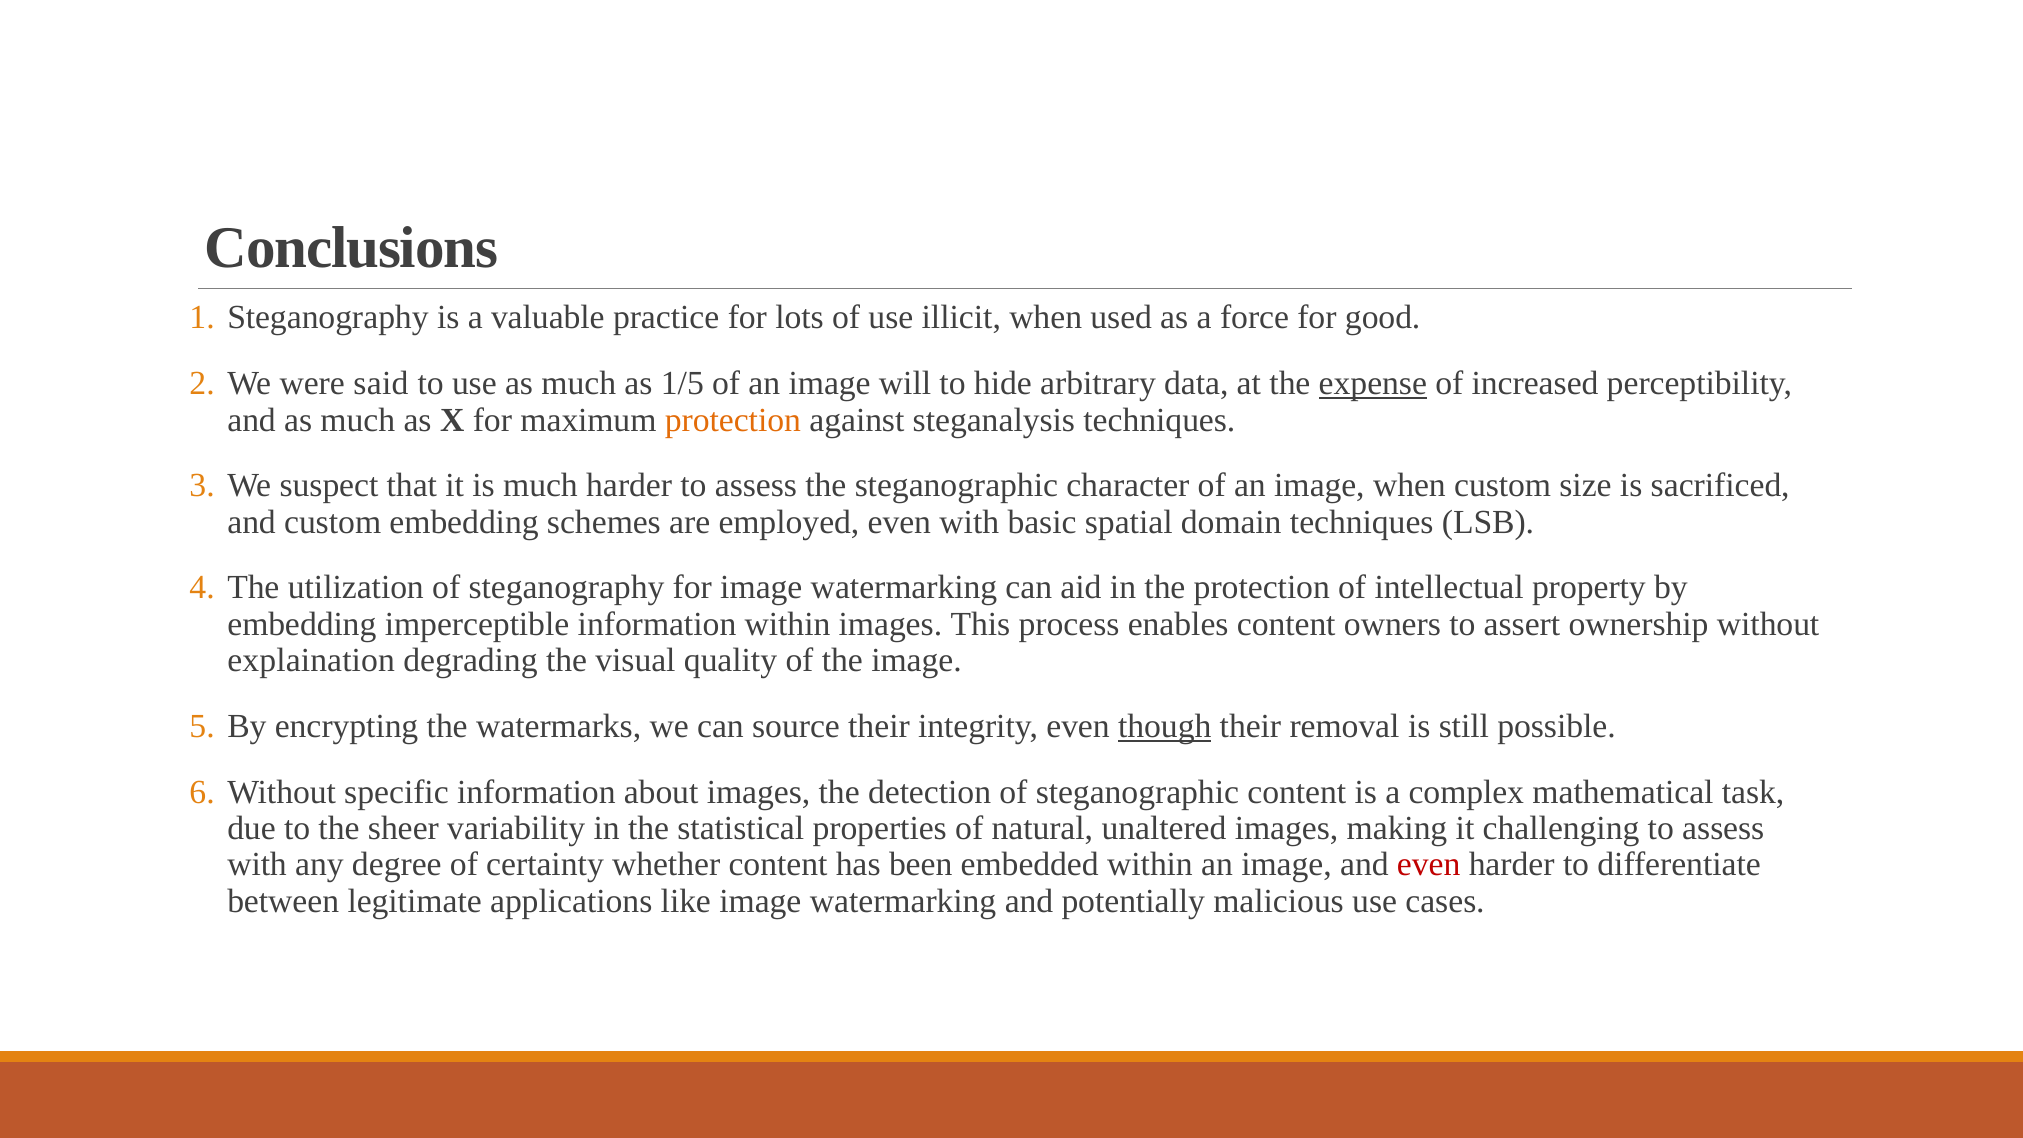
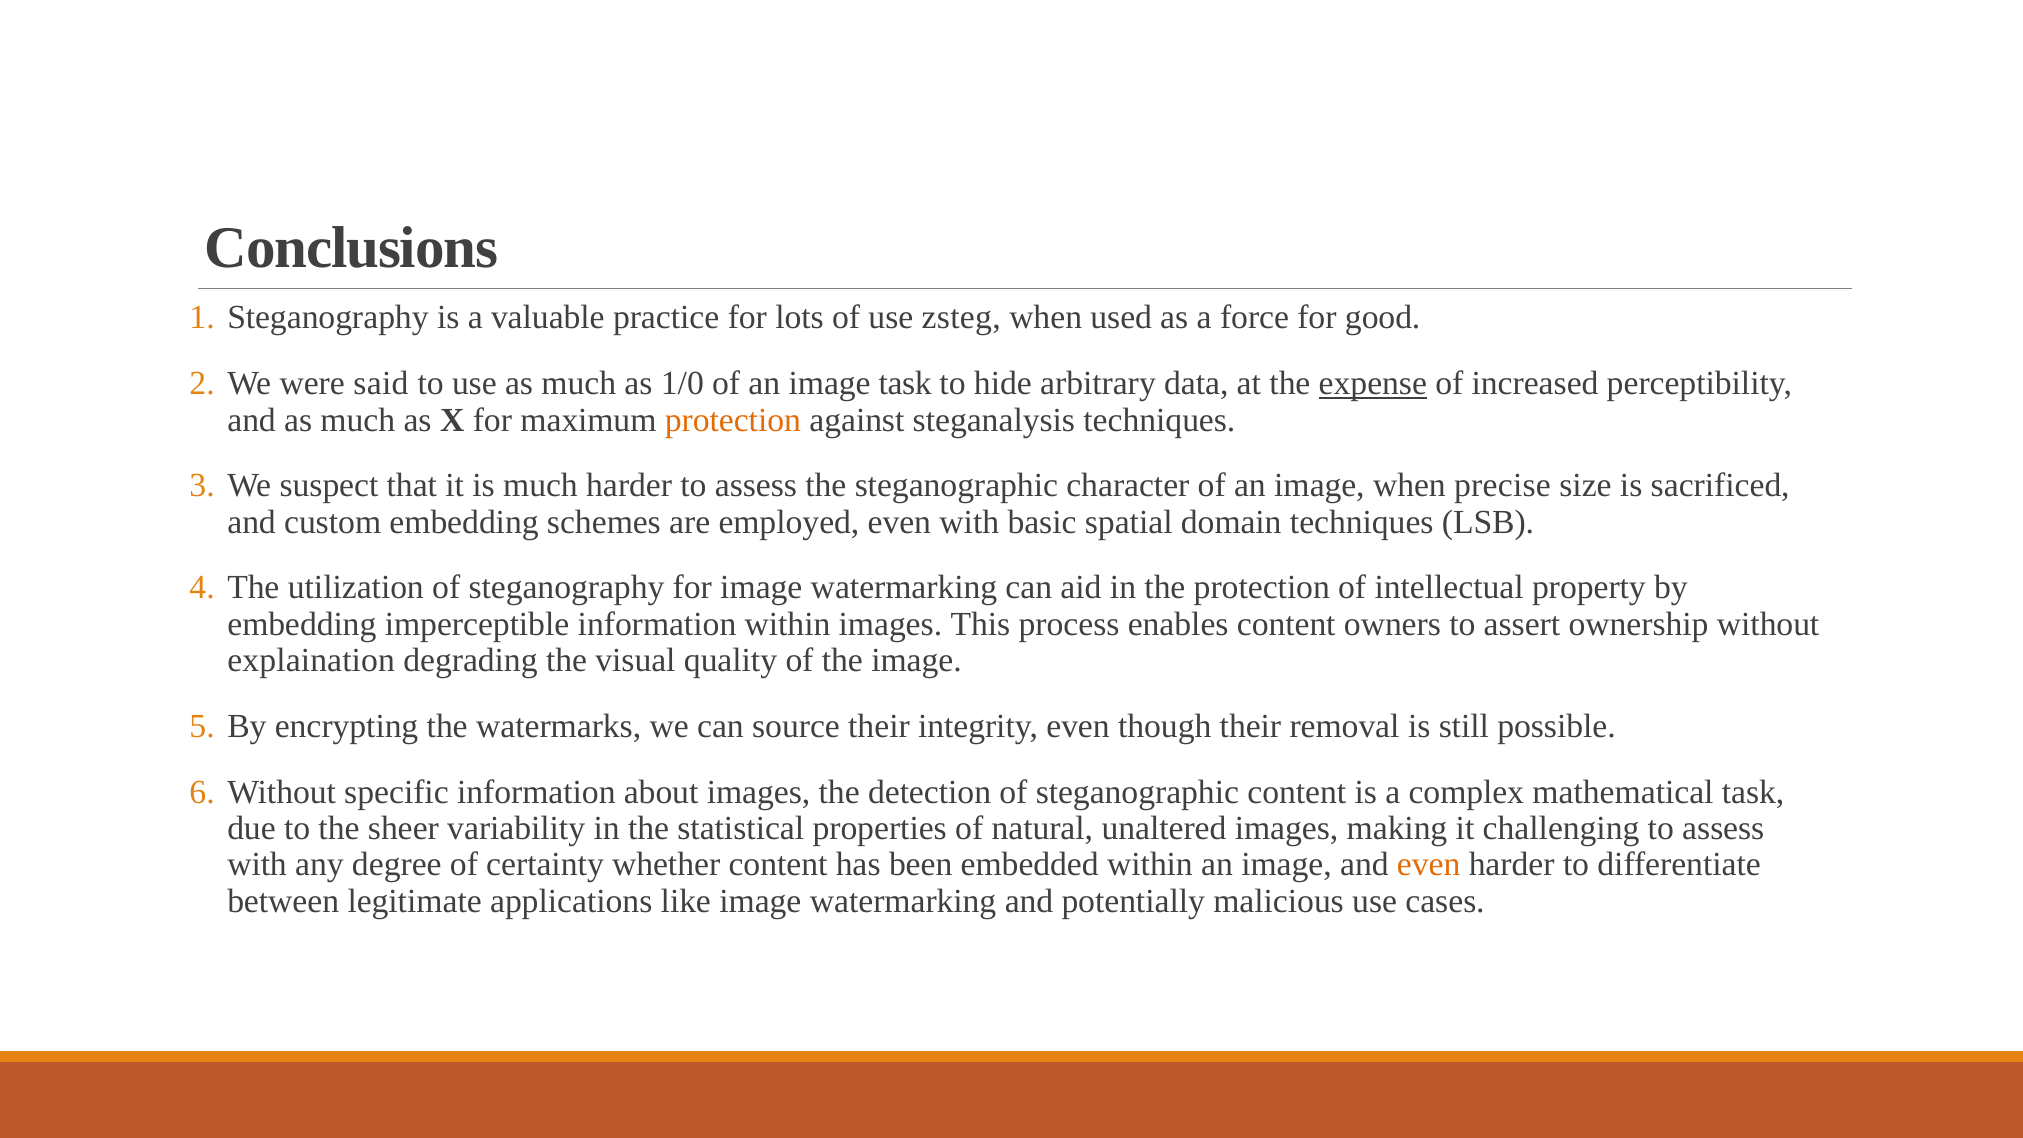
illicit: illicit -> zsteg
1/5: 1/5 -> 1/0
image will: will -> task
when custom: custom -> precise
though underline: present -> none
even at (1429, 865) colour: red -> orange
